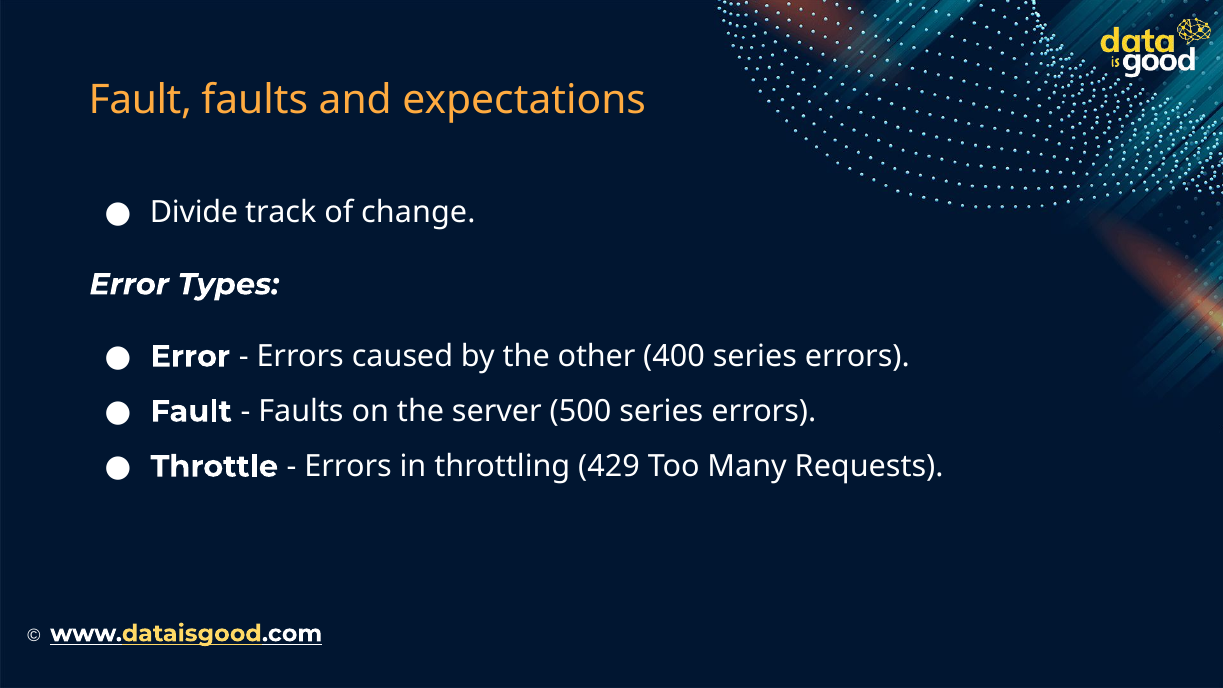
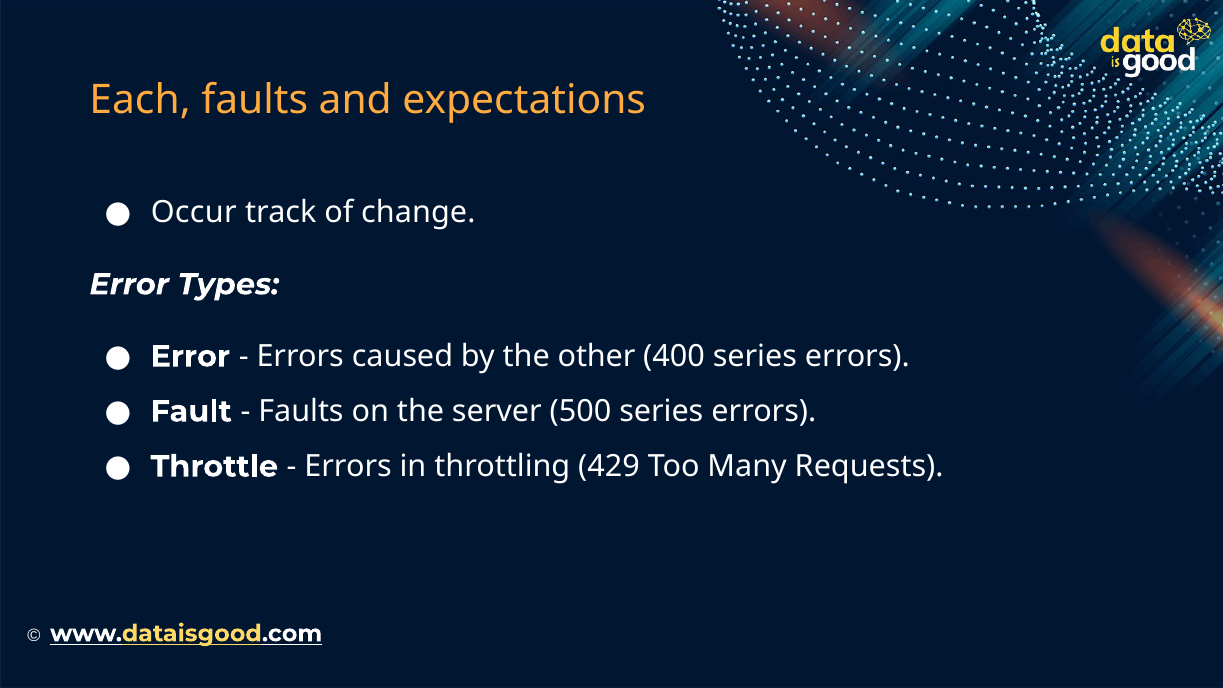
Fault at (140, 100): Fault -> Each
Divide: Divide -> Occur
